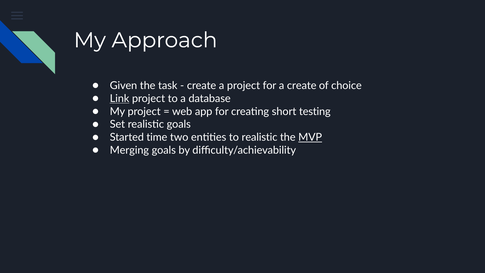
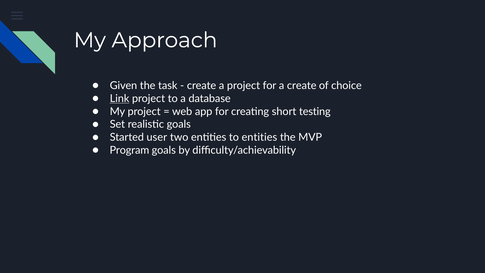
time: time -> user
to realistic: realistic -> entities
MVP underline: present -> none
Merging: Merging -> Program
